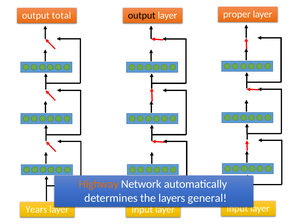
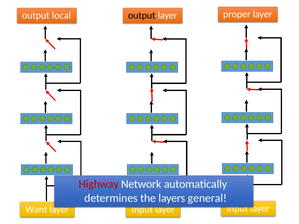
total: total -> local
Highway colour: orange -> red
Years: Years -> Want
